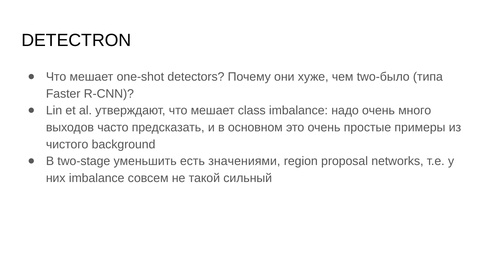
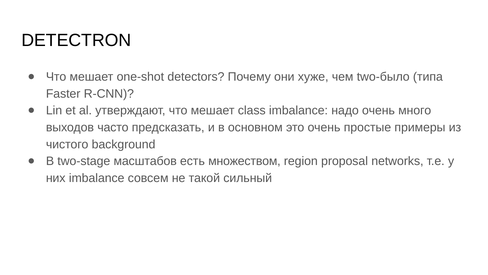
уменьшить: уменьшить -> масштабов
значениями: значениями -> множеством
